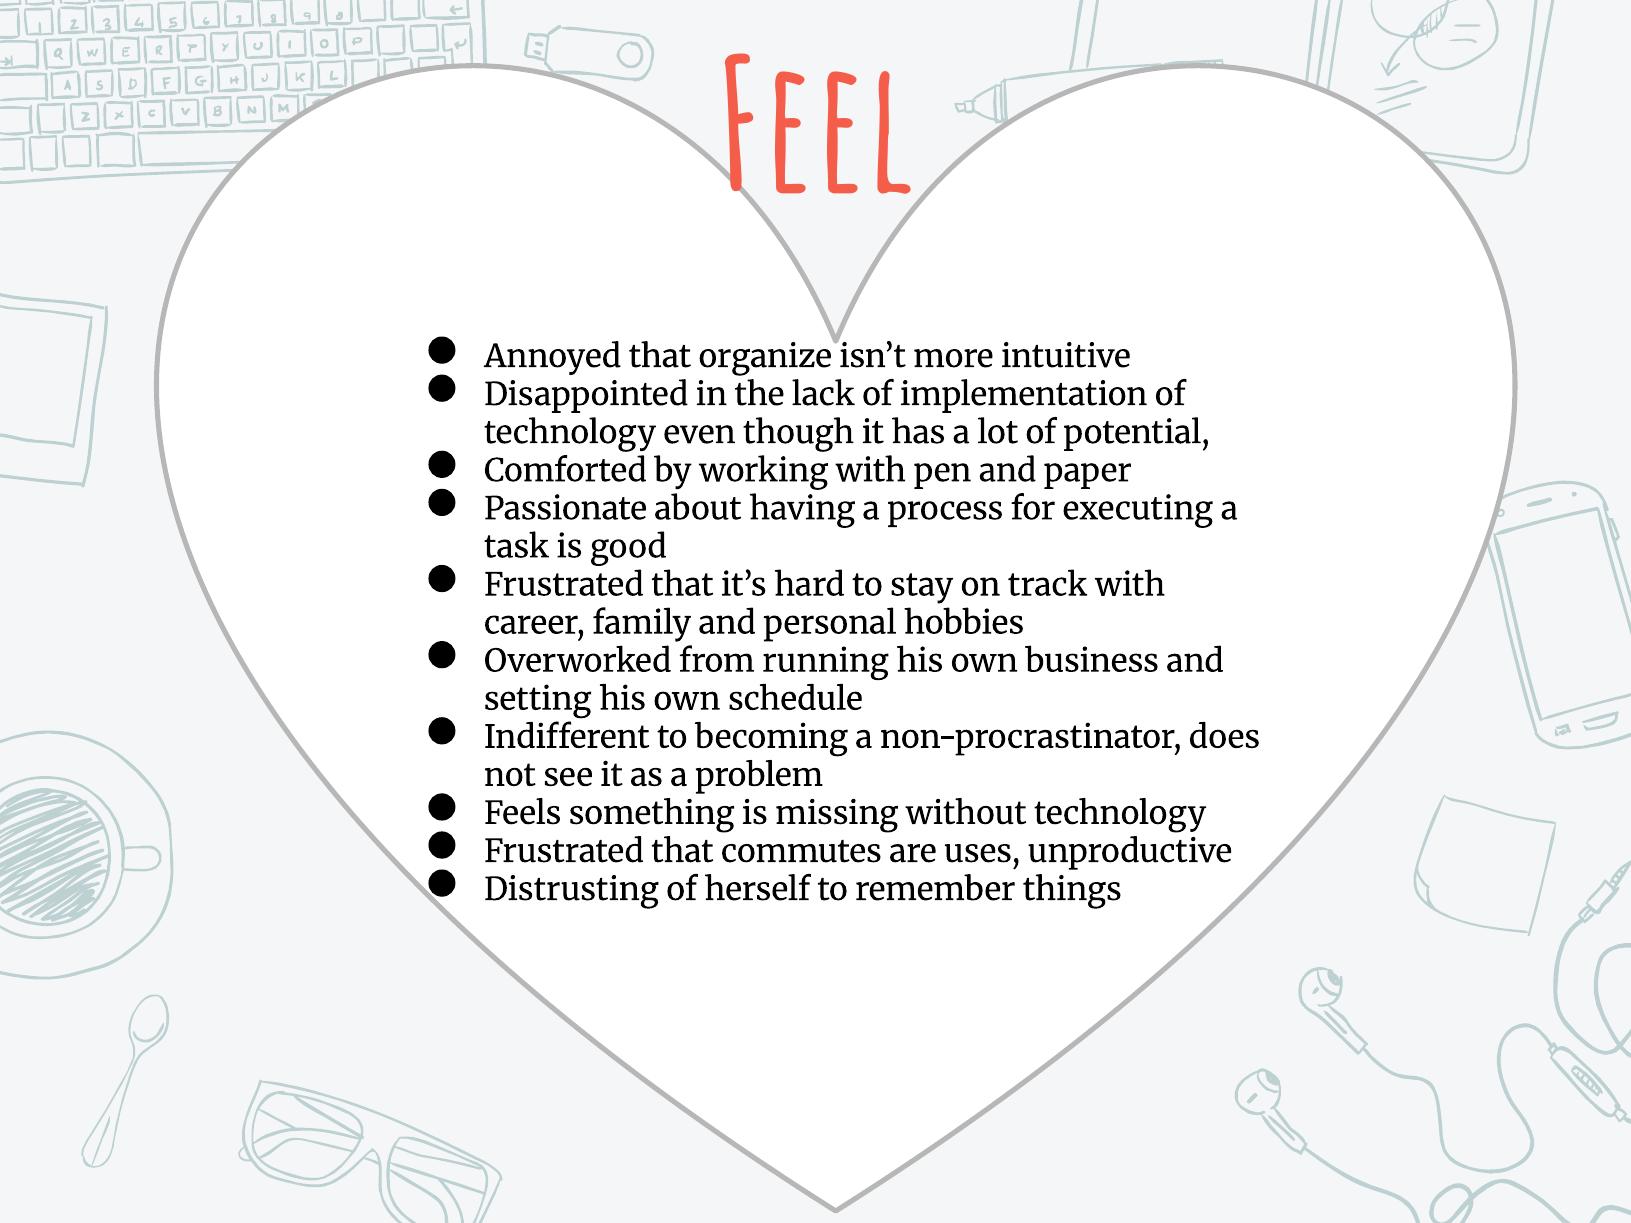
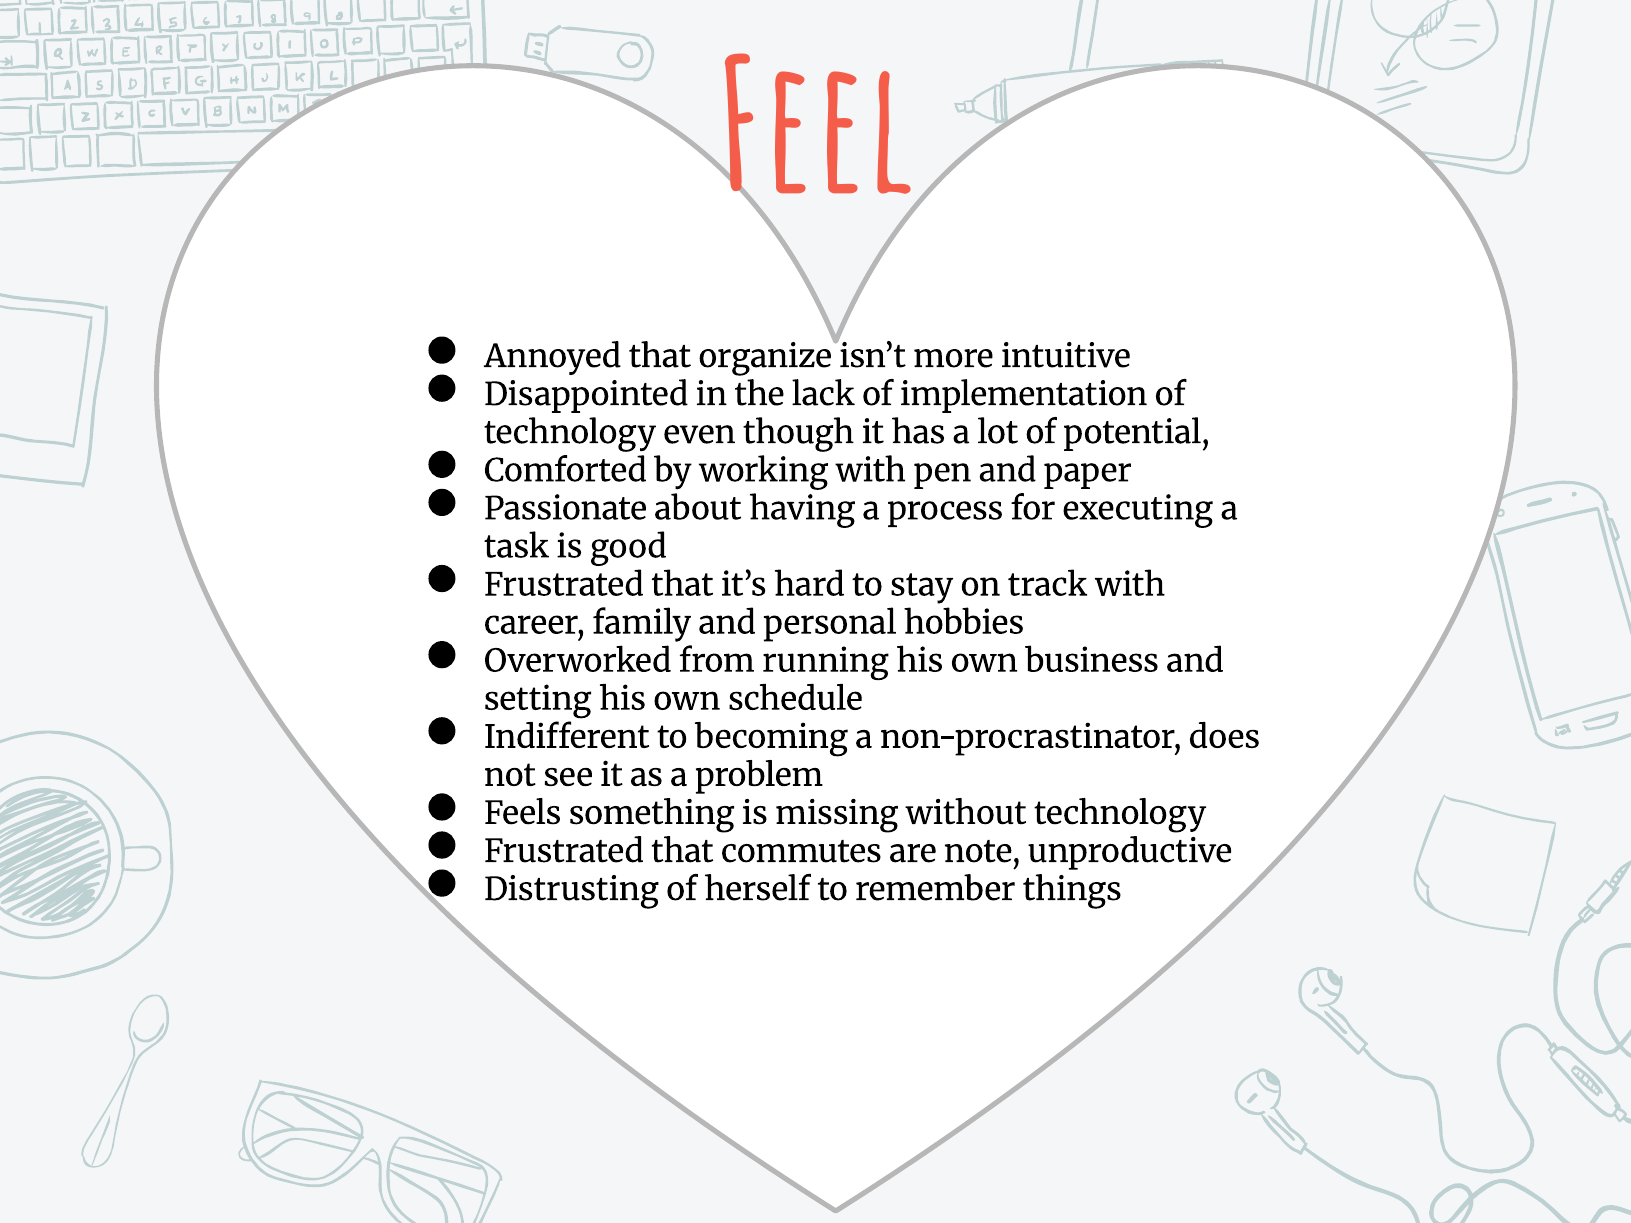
uses: uses -> note
